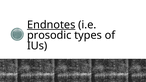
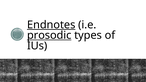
prosodic underline: none -> present
